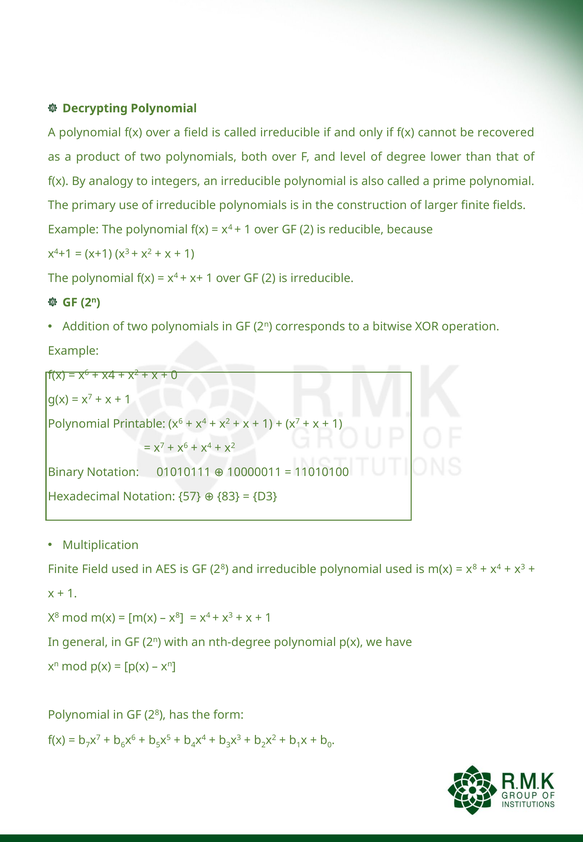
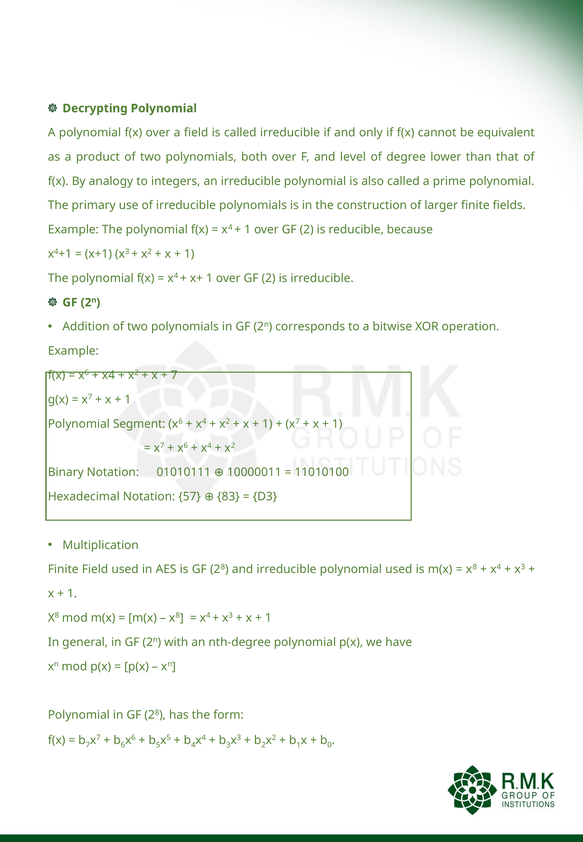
recovered: recovered -> equivalent
0 at (174, 375): 0 -> 7
Printable: Printable -> Segment
